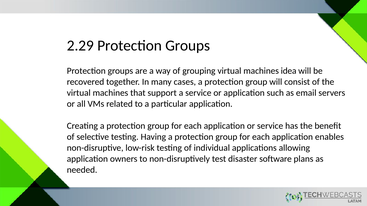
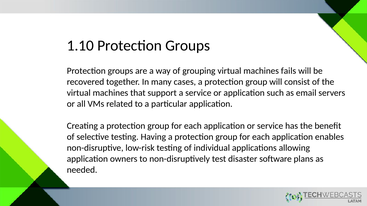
2.29: 2.29 -> 1.10
idea: idea -> fails
